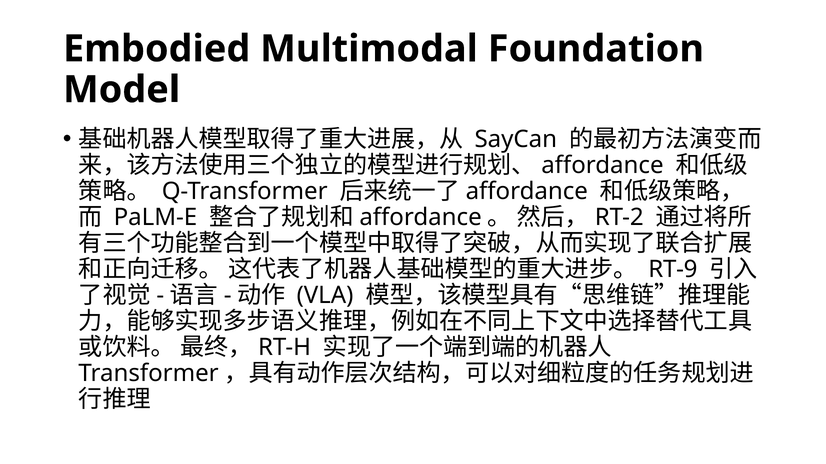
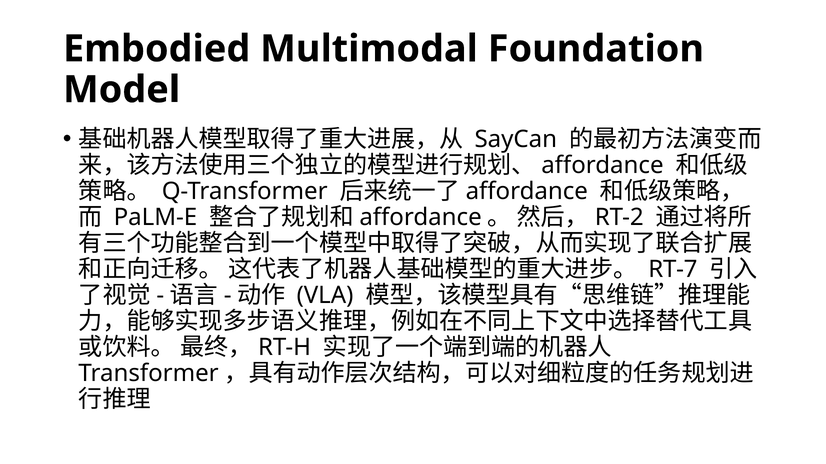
RT-9: RT-9 -> RT-7
